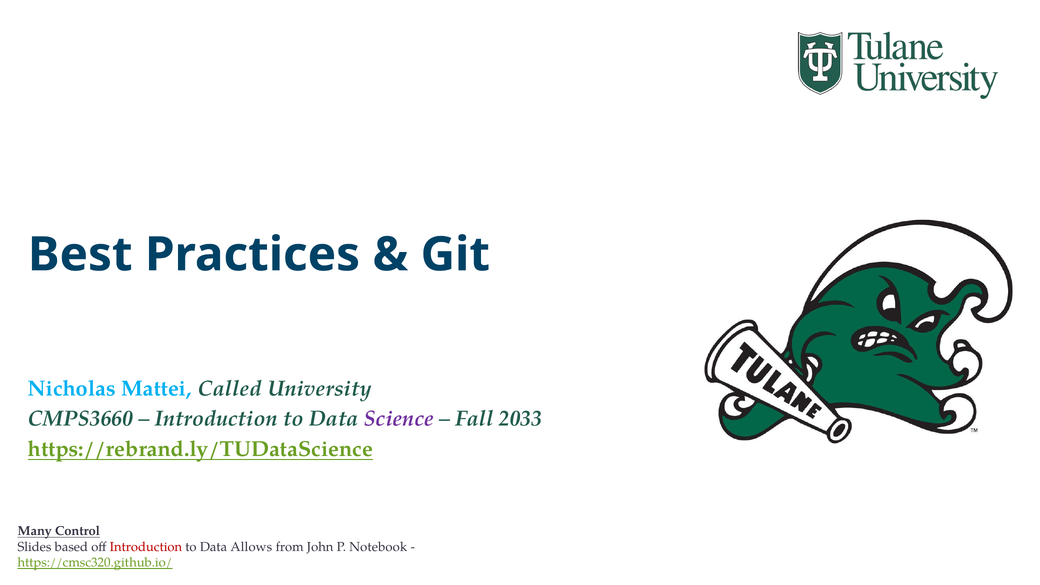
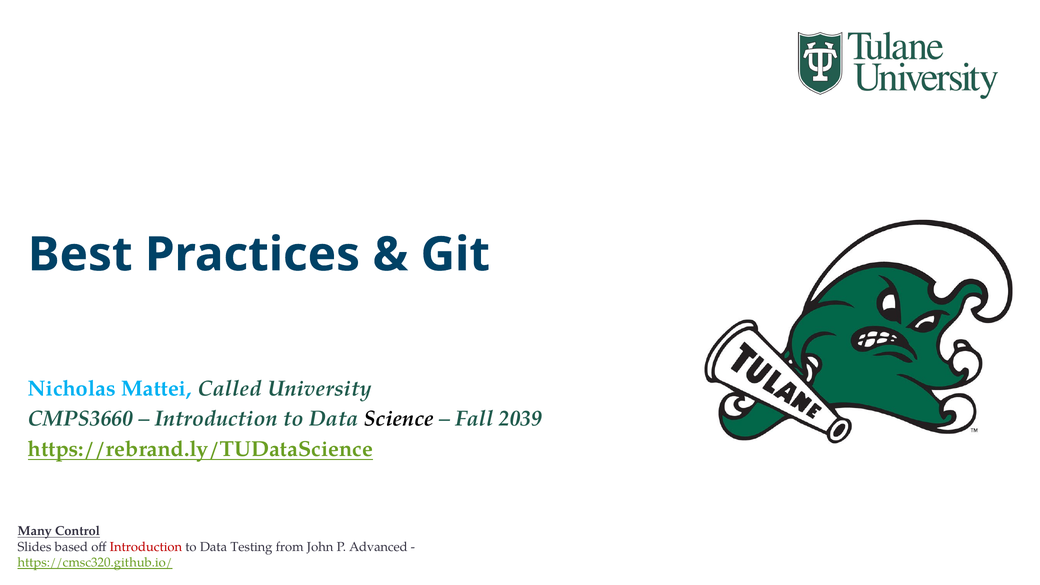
Science colour: purple -> black
2033: 2033 -> 2039
Allows: Allows -> Testing
Notebook: Notebook -> Advanced
